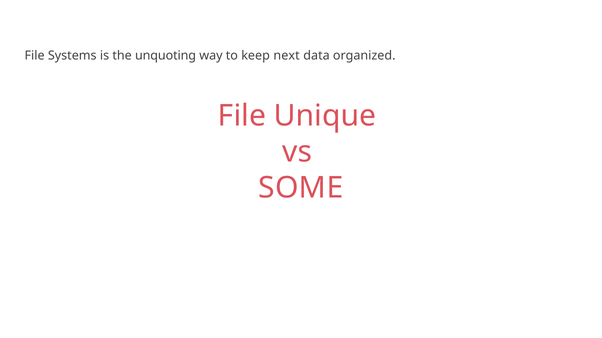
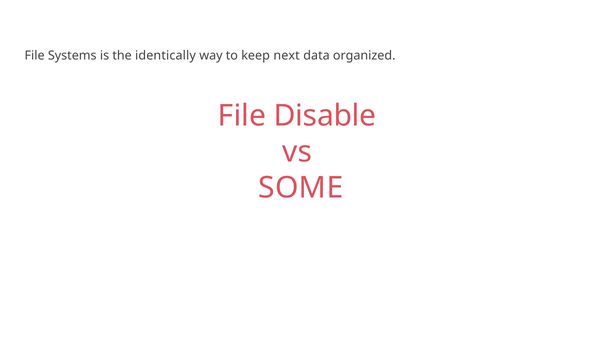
unquoting: unquoting -> identically
Unique: Unique -> Disable
